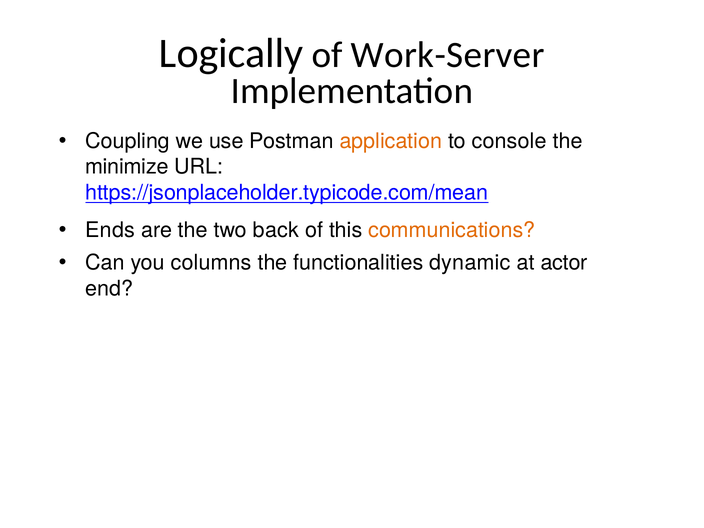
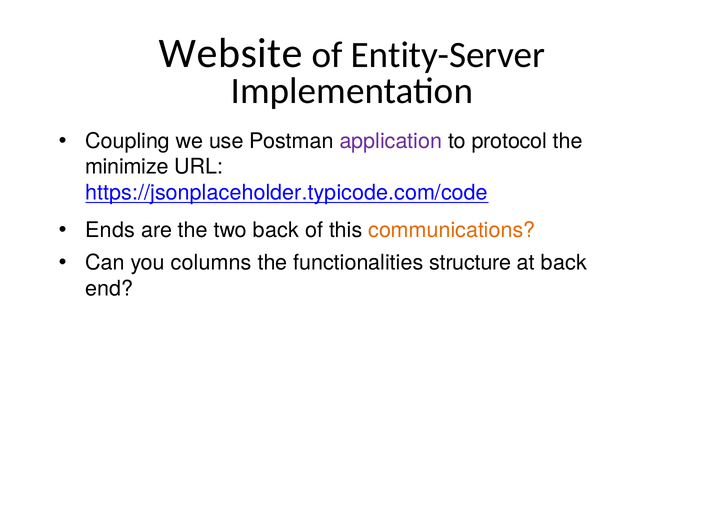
Logically: Logically -> Website
Work-Server: Work-Server -> Entity-Server
application colour: orange -> purple
console: console -> protocol
https://jsonplaceholder.typicode.com/mean: https://jsonplaceholder.typicode.com/mean -> https://jsonplaceholder.typicode.com/code
dynamic: dynamic -> structure
at actor: actor -> back
